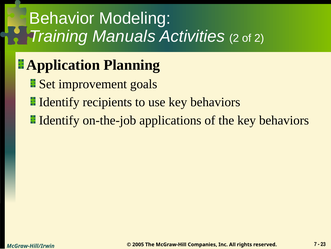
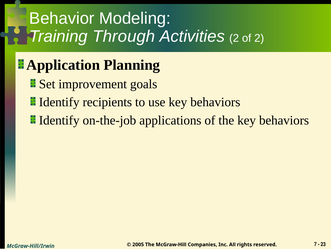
Manuals: Manuals -> Through
